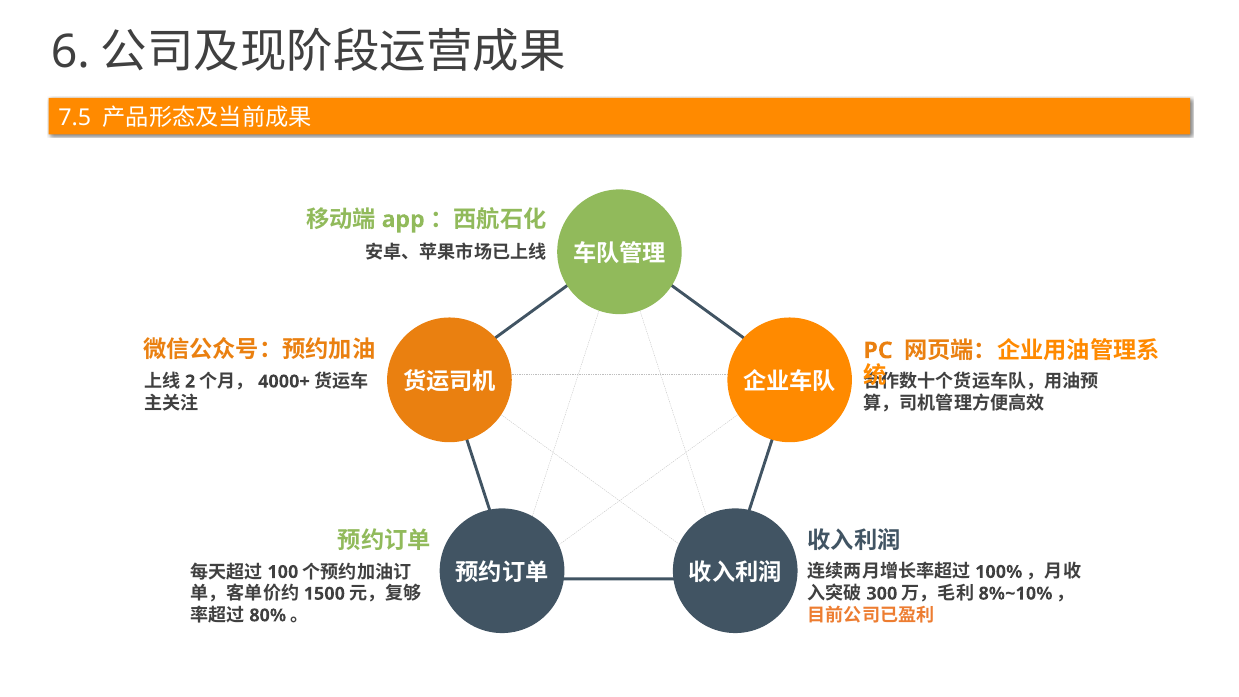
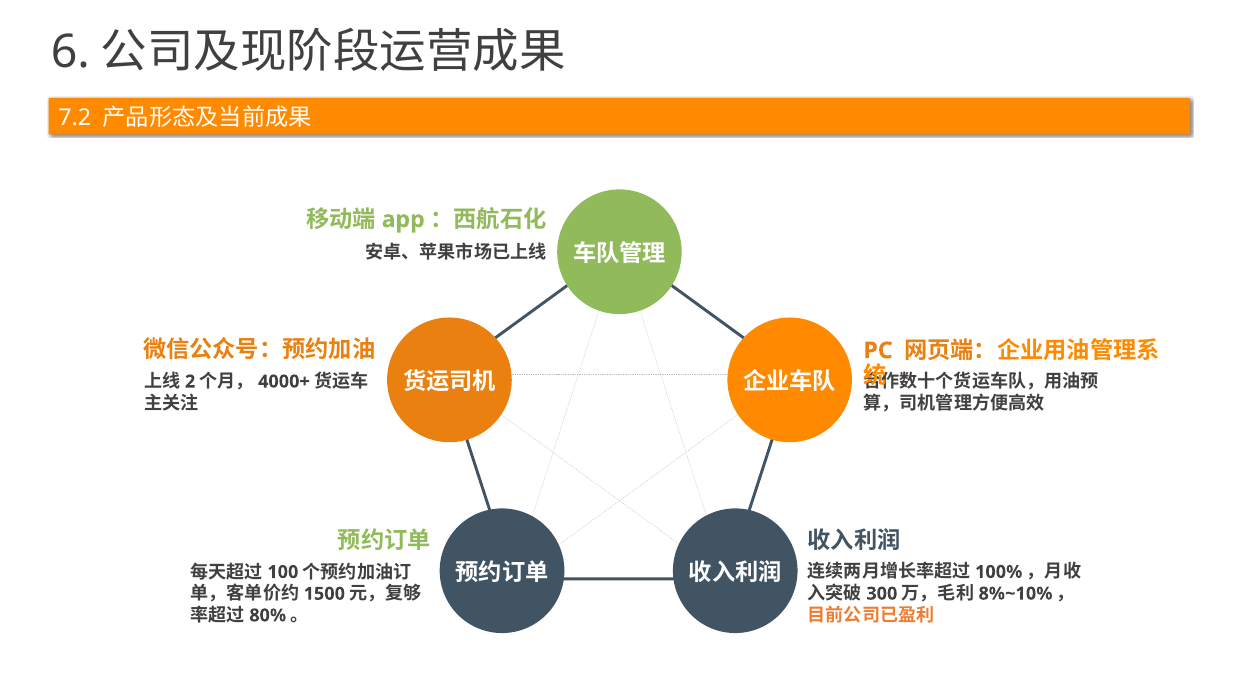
7.5: 7.5 -> 7.2
